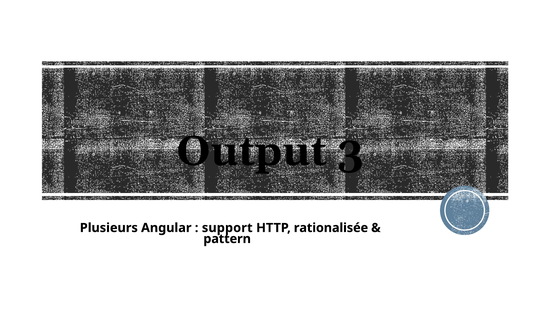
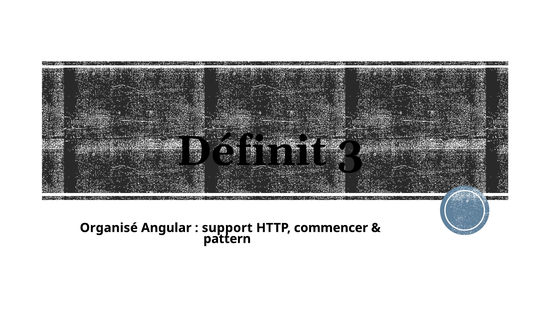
Output: Output -> Définit
Plusieurs: Plusieurs -> Organisé
rationalisée: rationalisée -> commencer
